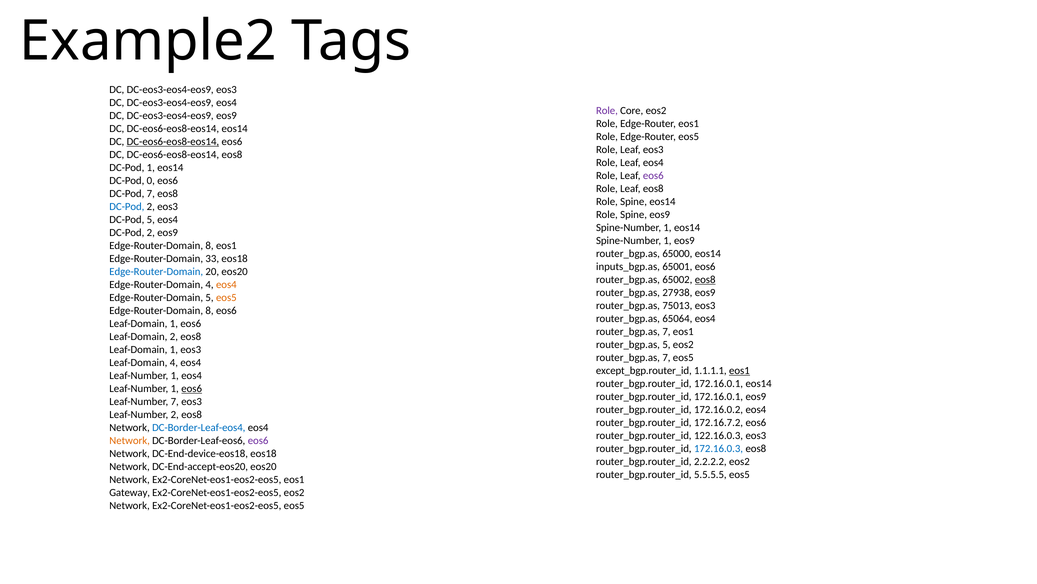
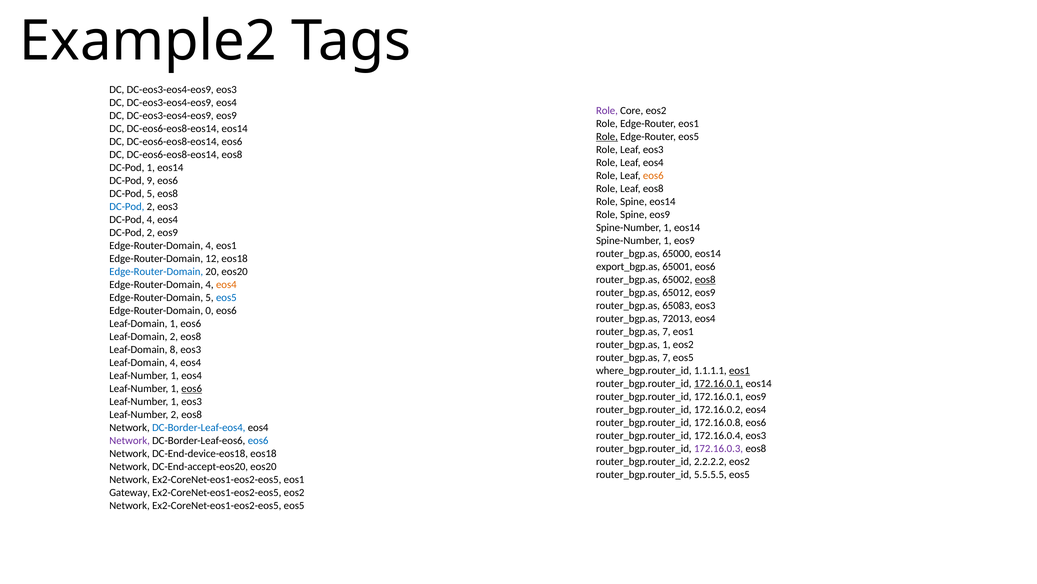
Role at (607, 137) underline: none -> present
DC-eos6-eos8-eos14 at (173, 142) underline: present -> none
eos6 at (653, 175) colour: purple -> orange
0: 0 -> 9
DC-Pod 7: 7 -> 5
DC-Pod 5: 5 -> 4
8 at (209, 245): 8 -> 4
33: 33 -> 12
inputs_bgp.as: inputs_bgp.as -> export_bgp.as
27938: 27938 -> 65012
eos5 at (226, 297) colour: orange -> blue
75013: 75013 -> 65083
8 at (209, 310): 8 -> 0
65064: 65064 -> 72013
router_bgp.as 5: 5 -> 1
1 at (174, 349): 1 -> 8
except_bgp.router_id: except_bgp.router_id -> where_bgp.router_id
172.16.0.1 at (719, 383) underline: none -> present
7 at (175, 401): 7 -> 1
172.16.7.2: 172.16.7.2 -> 172.16.0.8
122.16.0.3: 122.16.0.3 -> 172.16.0.4
Network at (130, 440) colour: orange -> purple
eos6 at (258, 440) colour: purple -> blue
172.16.0.3 colour: blue -> purple
